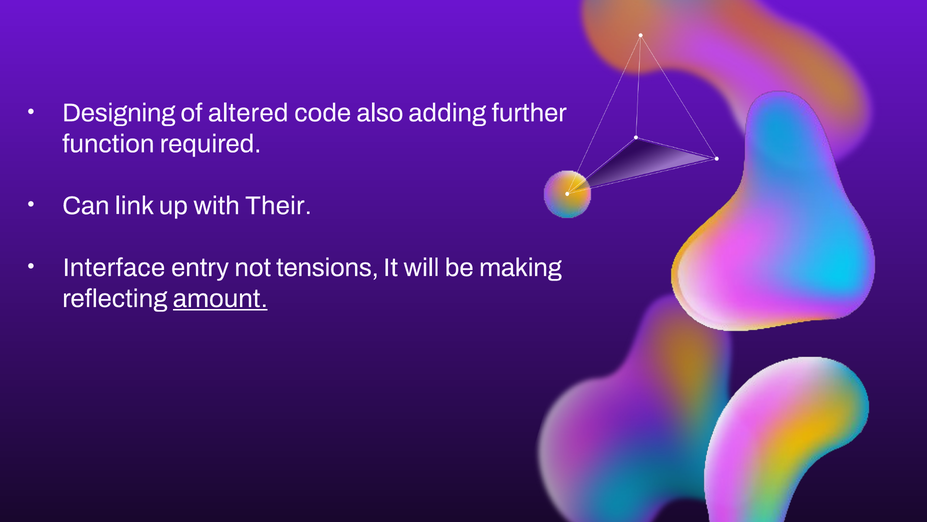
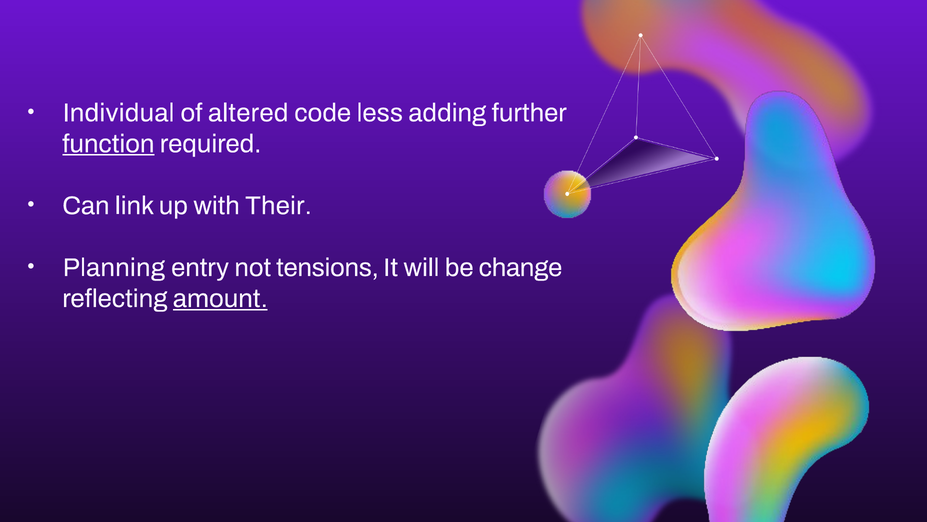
Designing: Designing -> Individual
also: also -> less
function underline: none -> present
Interface: Interface -> Planning
making: making -> change
